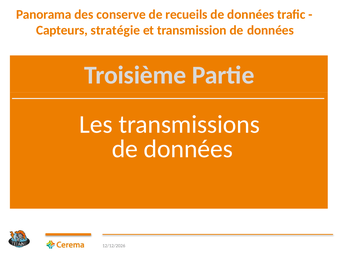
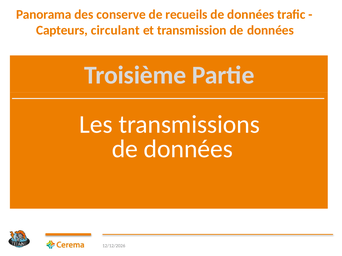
stratégie: stratégie -> circulant
